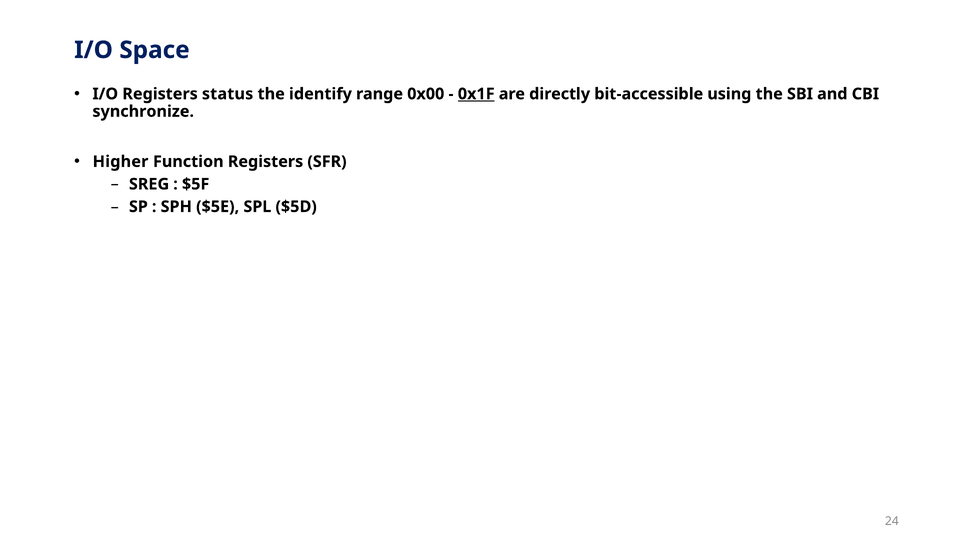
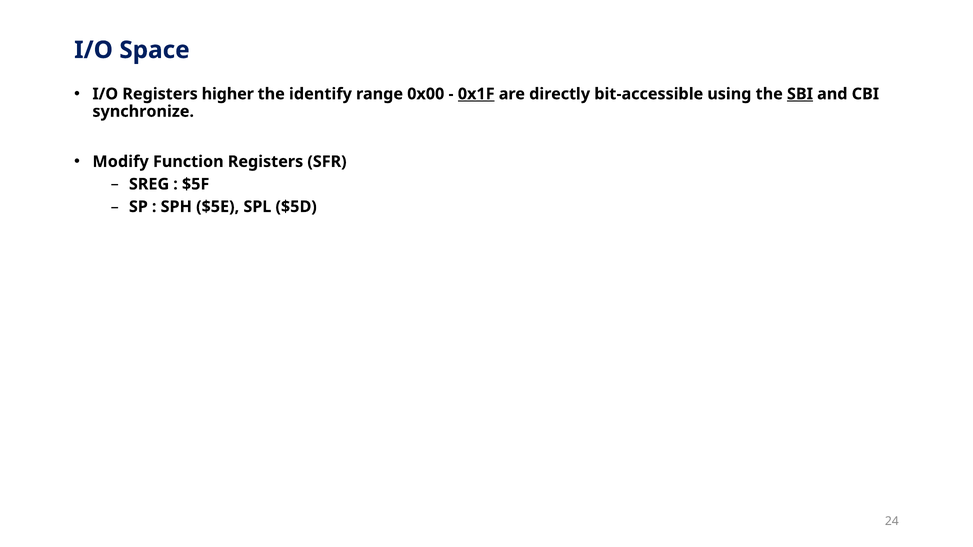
status: status -> higher
SBI underline: none -> present
Higher: Higher -> Modify
